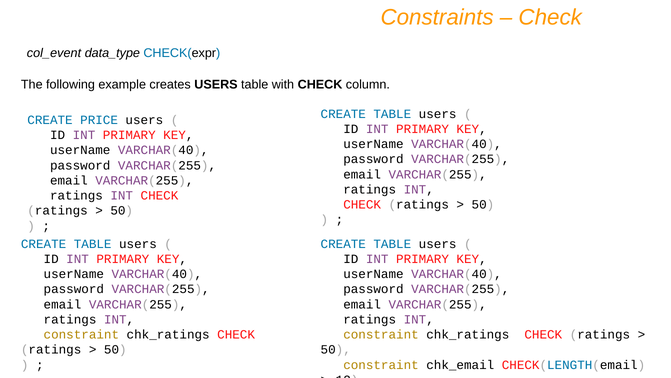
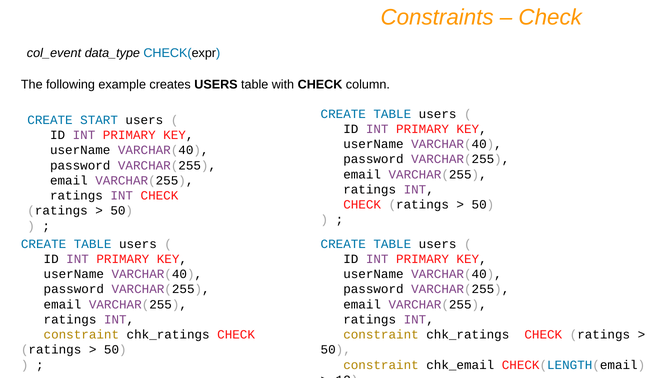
PRICE: PRICE -> START
